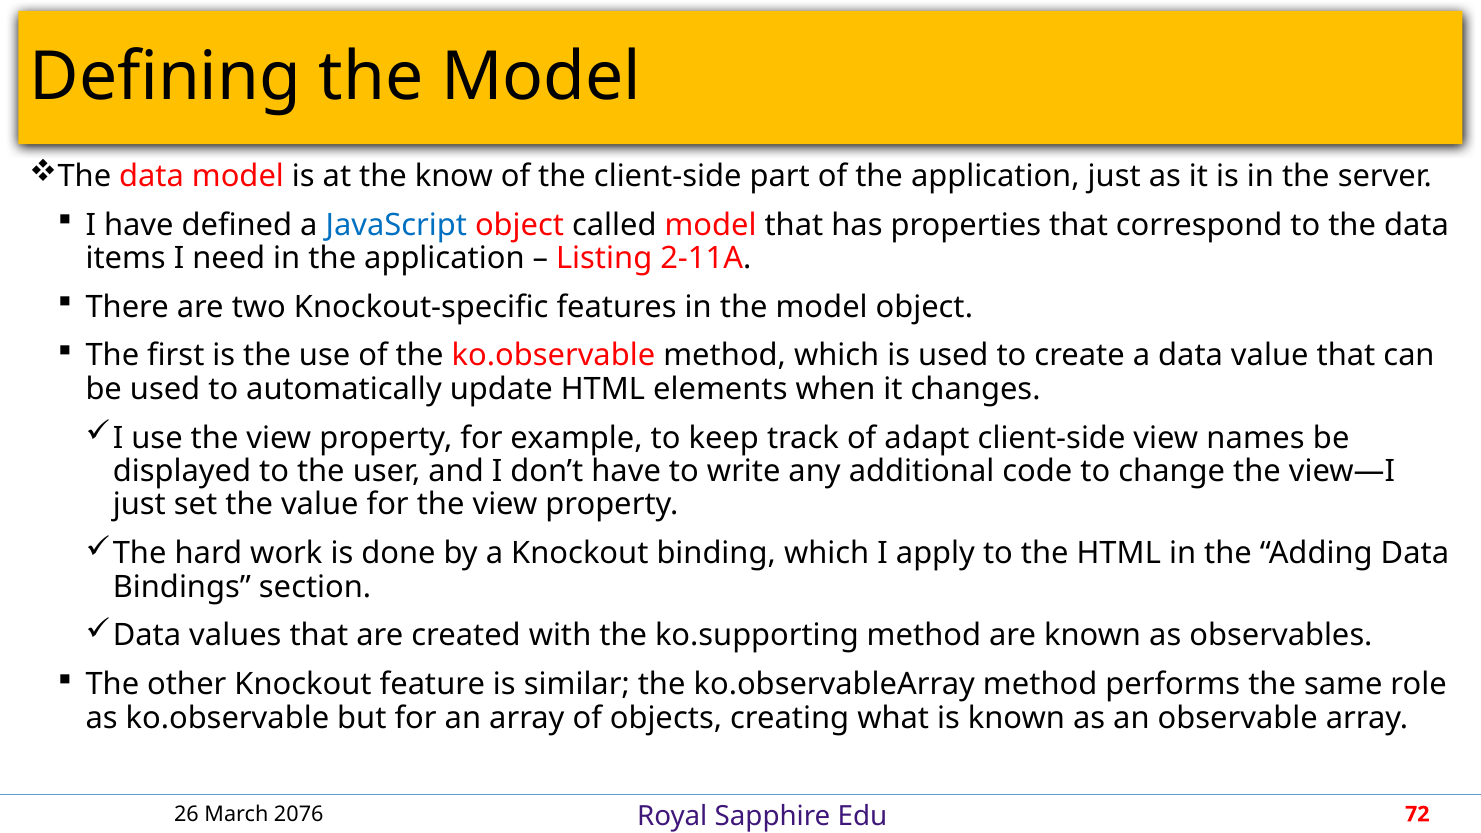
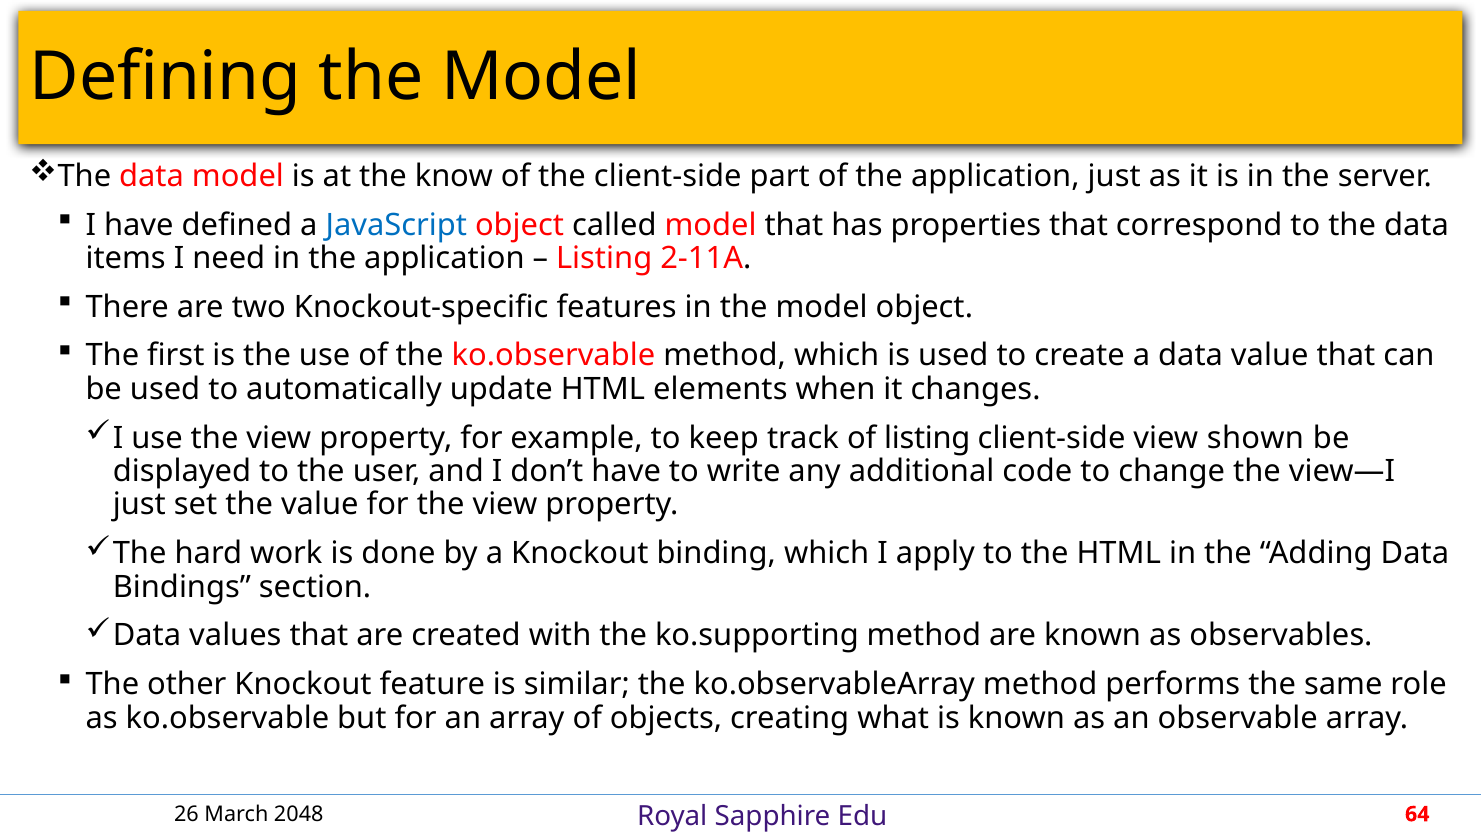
of adapt: adapt -> listing
names: names -> shown
2076: 2076 -> 2048
72: 72 -> 64
